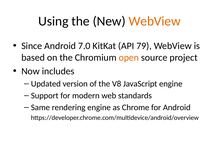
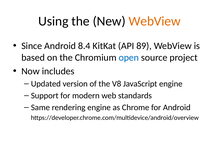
7.0: 7.0 -> 8.4
79: 79 -> 89
open colour: orange -> blue
